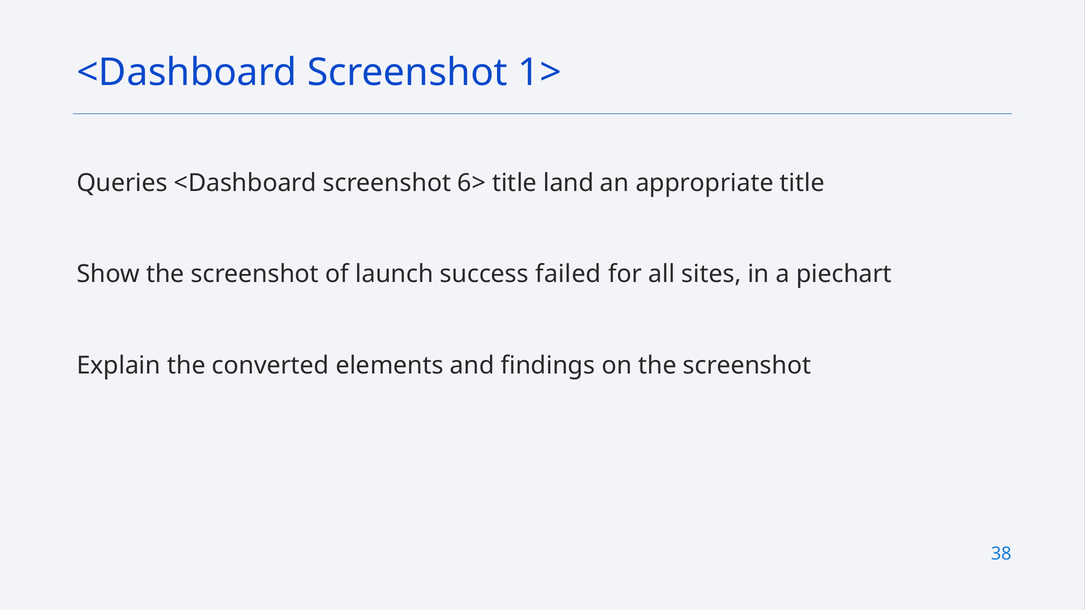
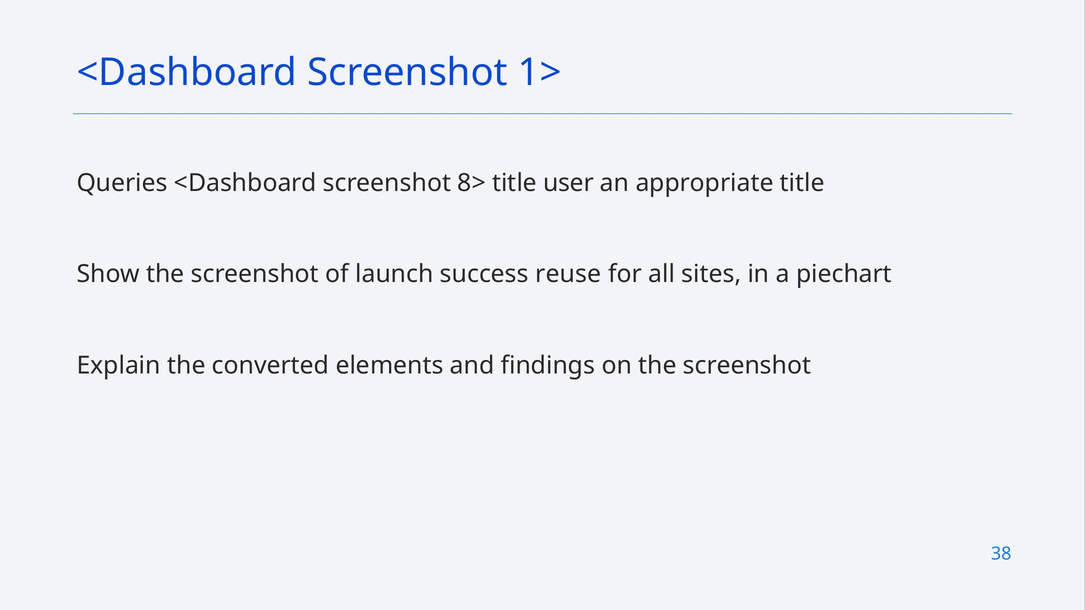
6>: 6> -> 8>
land: land -> user
failed: failed -> reuse
